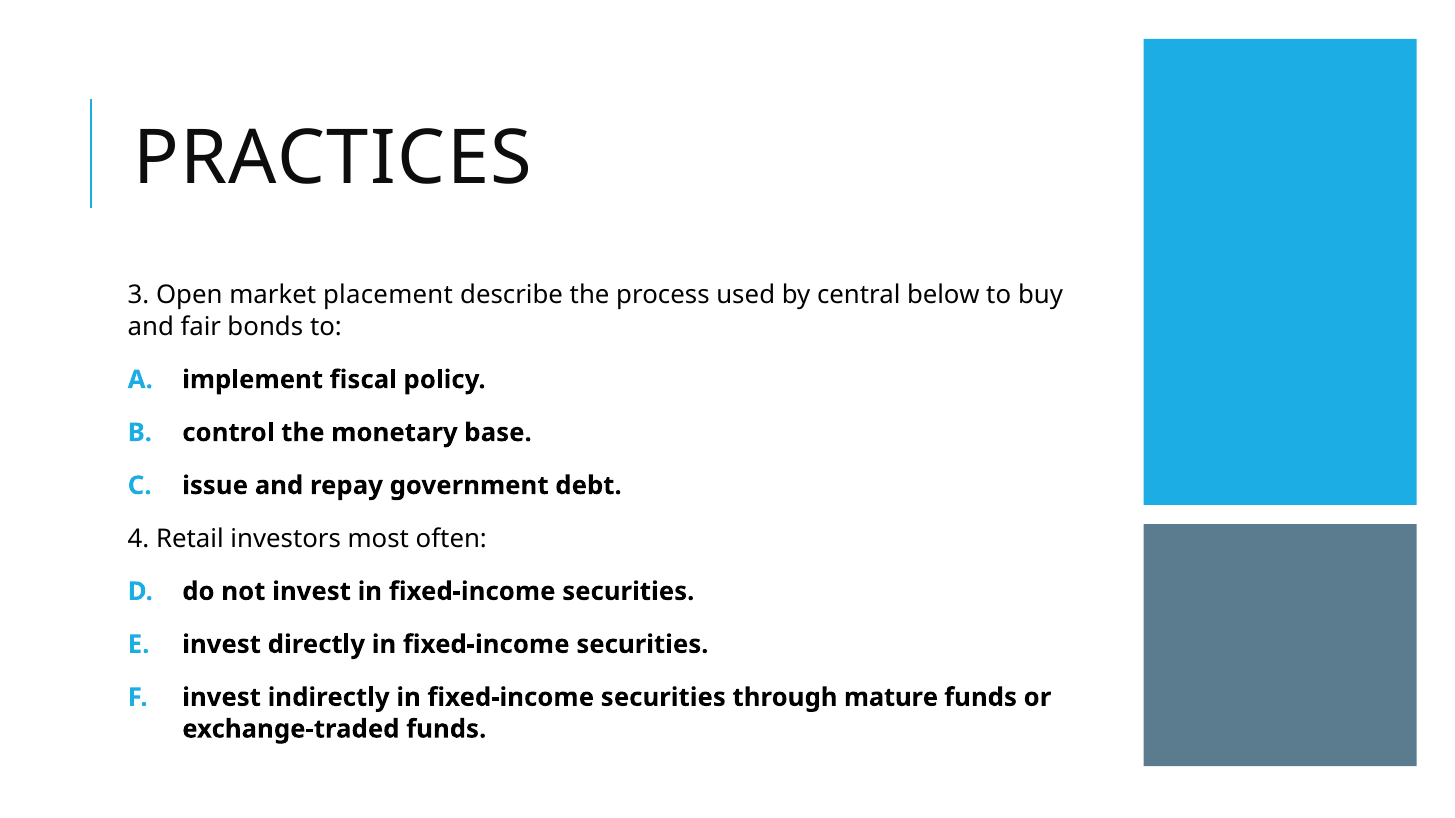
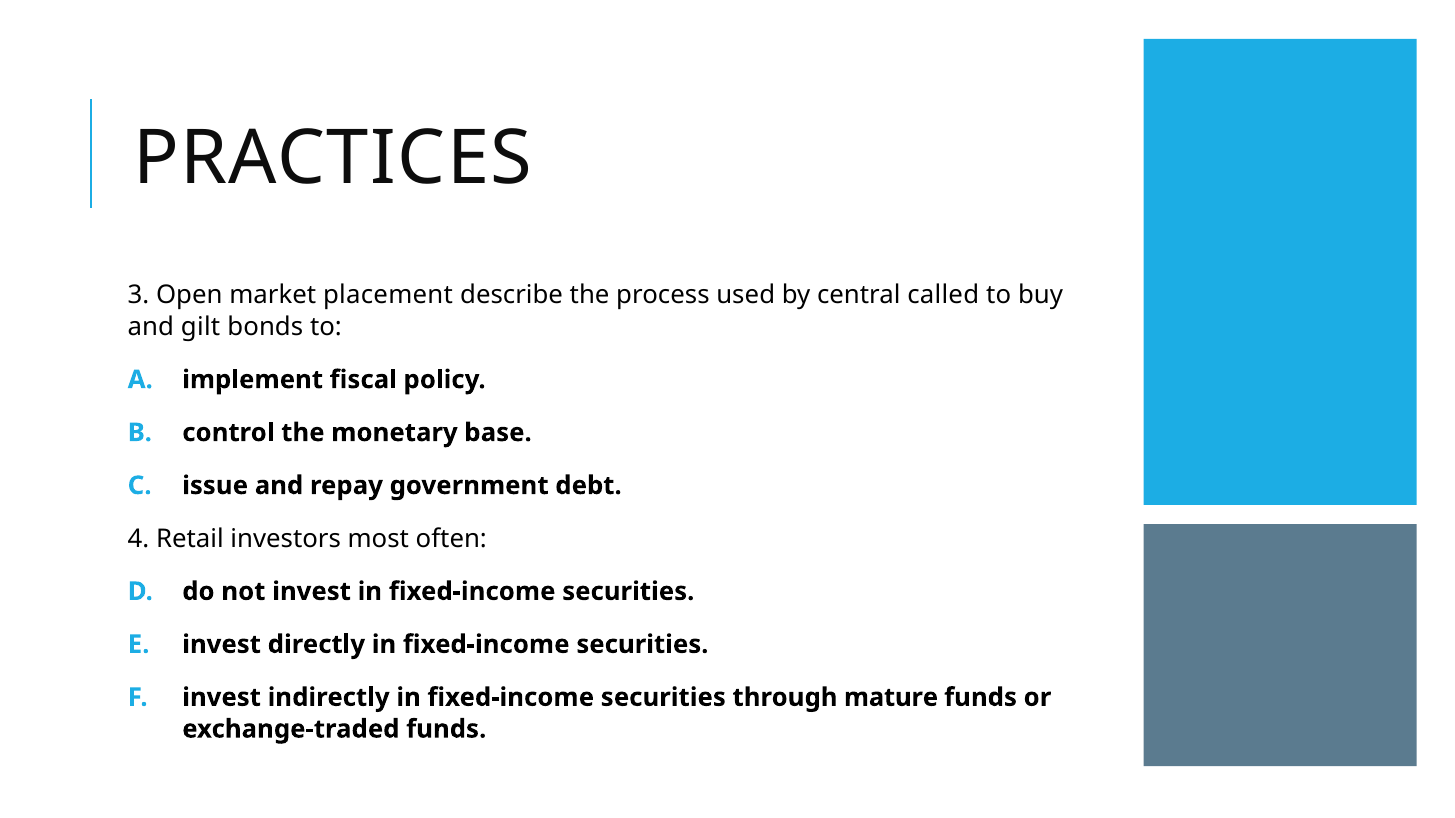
below: below -> called
fair: fair -> gilt
